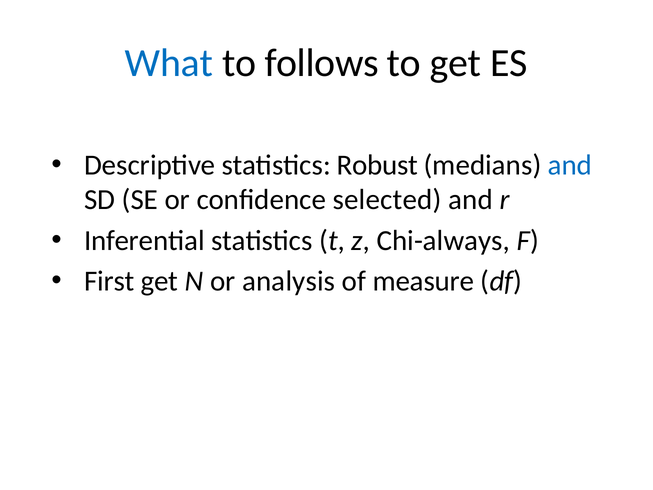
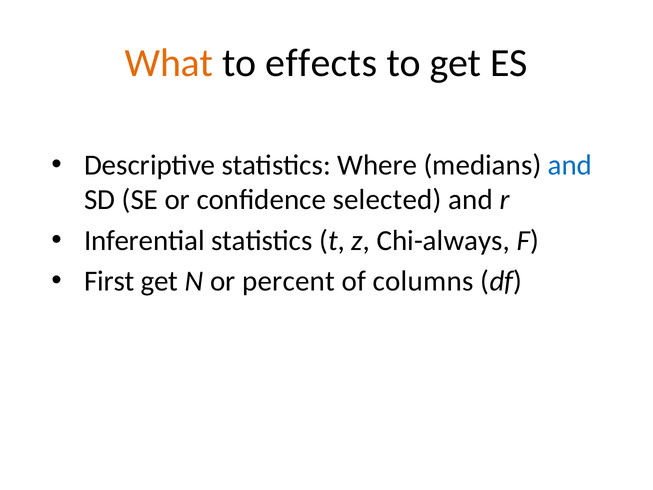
What colour: blue -> orange
follows: follows -> effects
Robust: Robust -> Where
analysis: analysis -> percent
measure: measure -> columns
